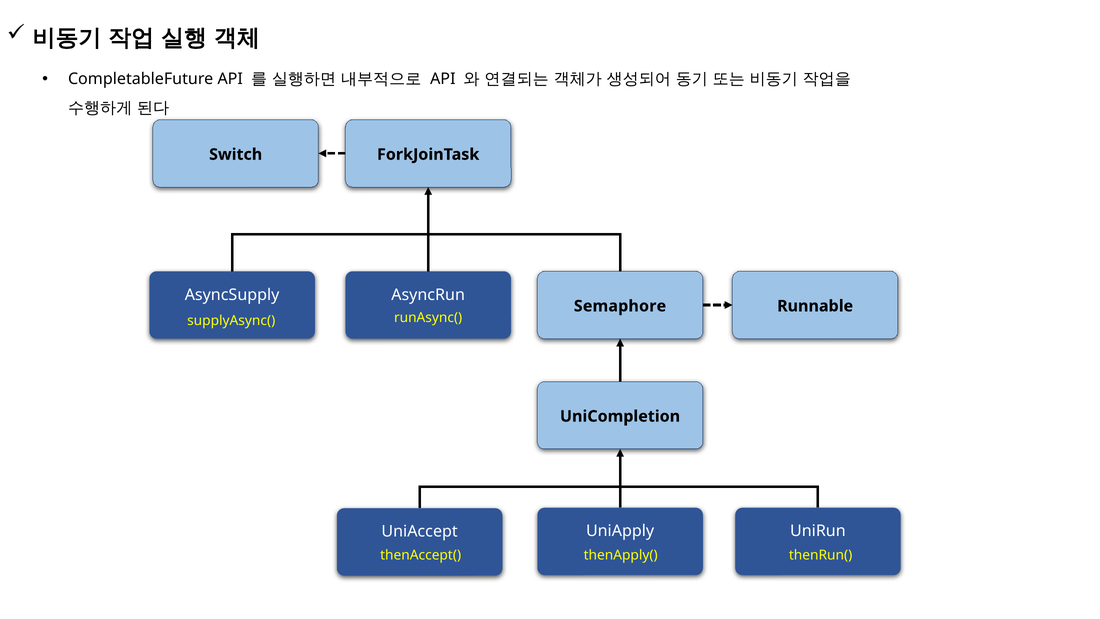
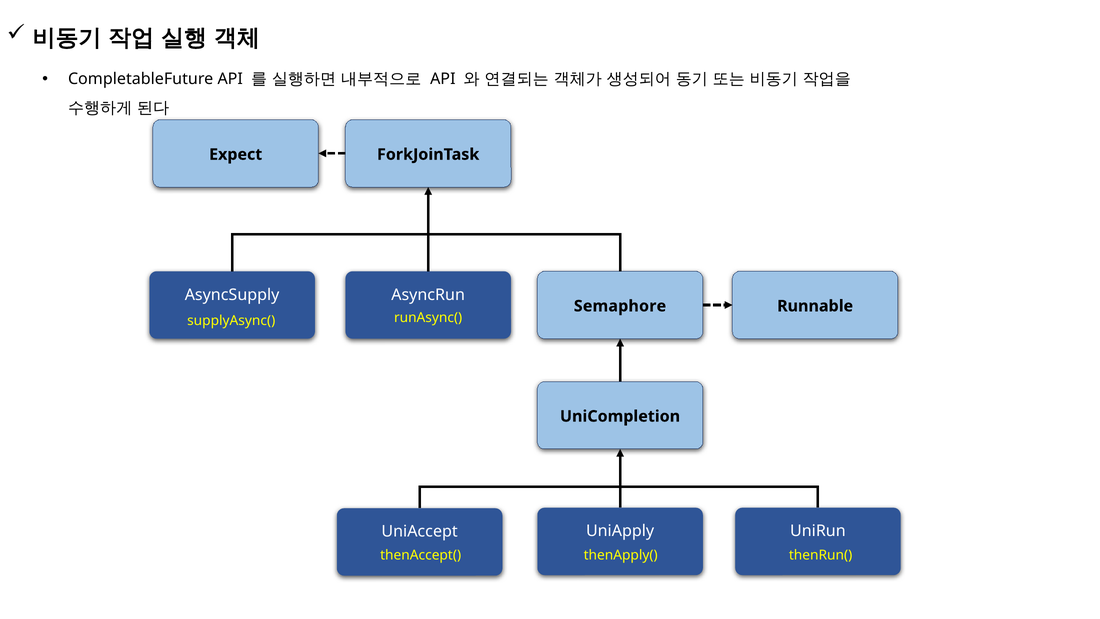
Switch: Switch -> Expect
